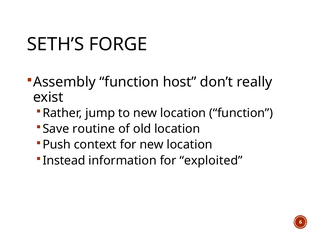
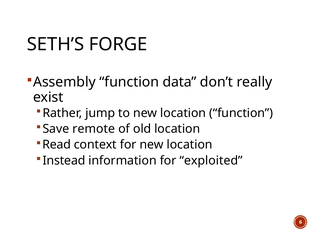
host: host -> data
routine: routine -> remote
Push: Push -> Read
